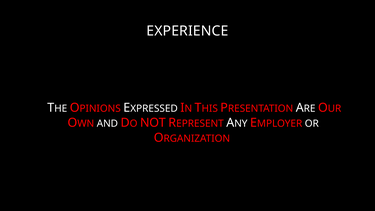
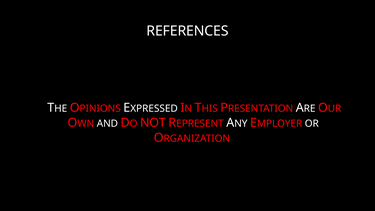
EXPERIENCE: EXPERIENCE -> REFERENCES
